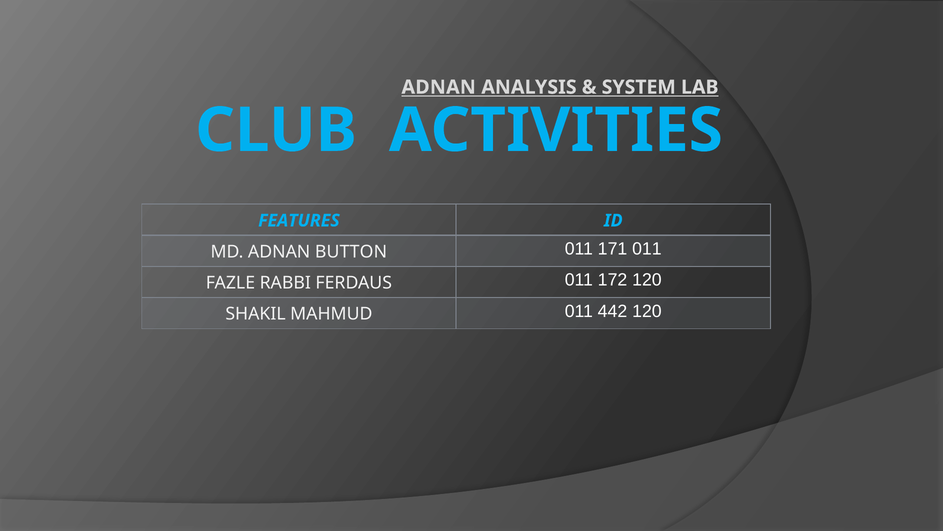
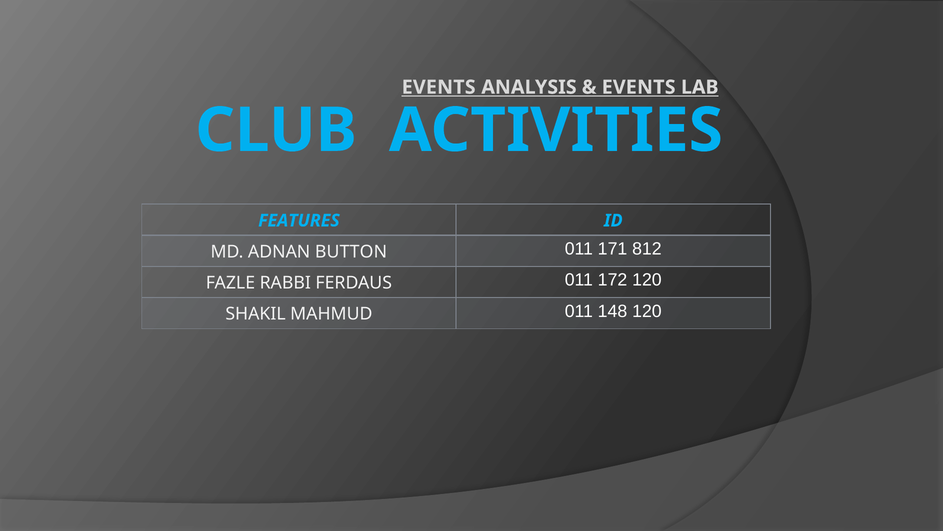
ADNAN at (439, 87): ADNAN -> EVENTS
SYSTEM at (639, 87): SYSTEM -> EVENTS
171 011: 011 -> 812
442: 442 -> 148
